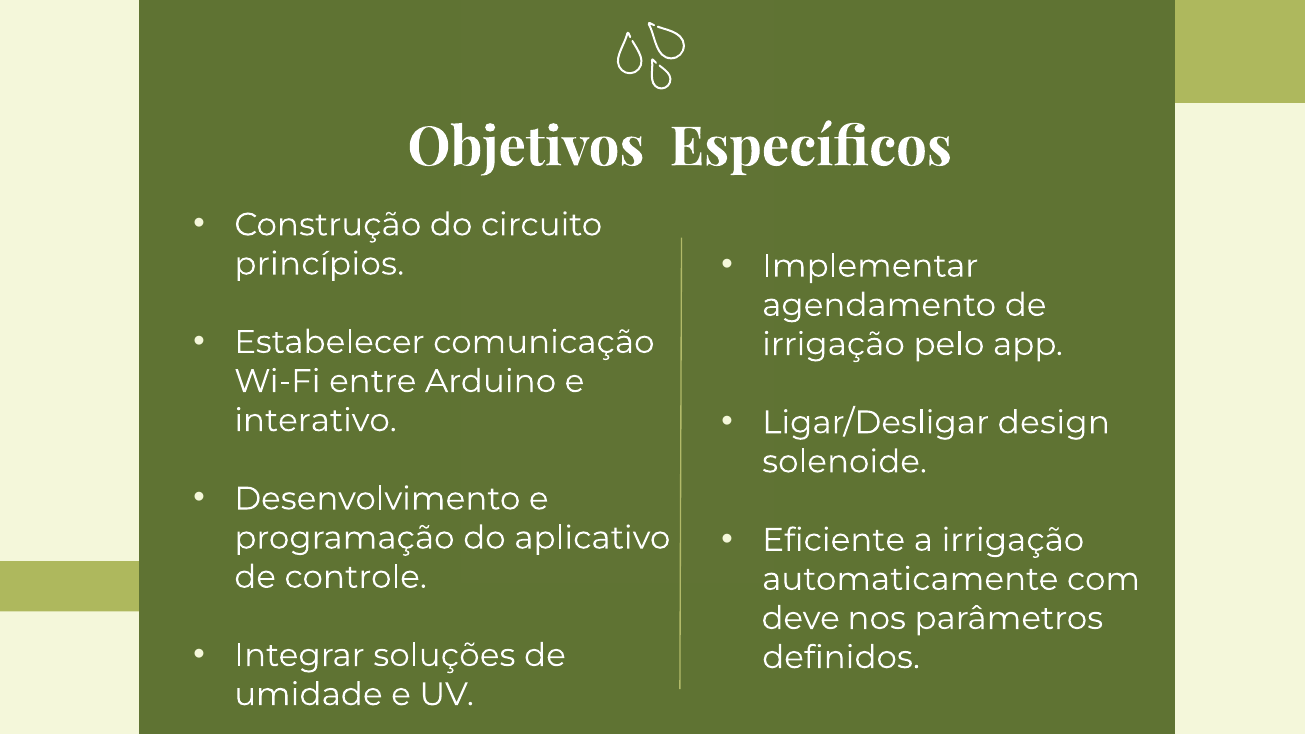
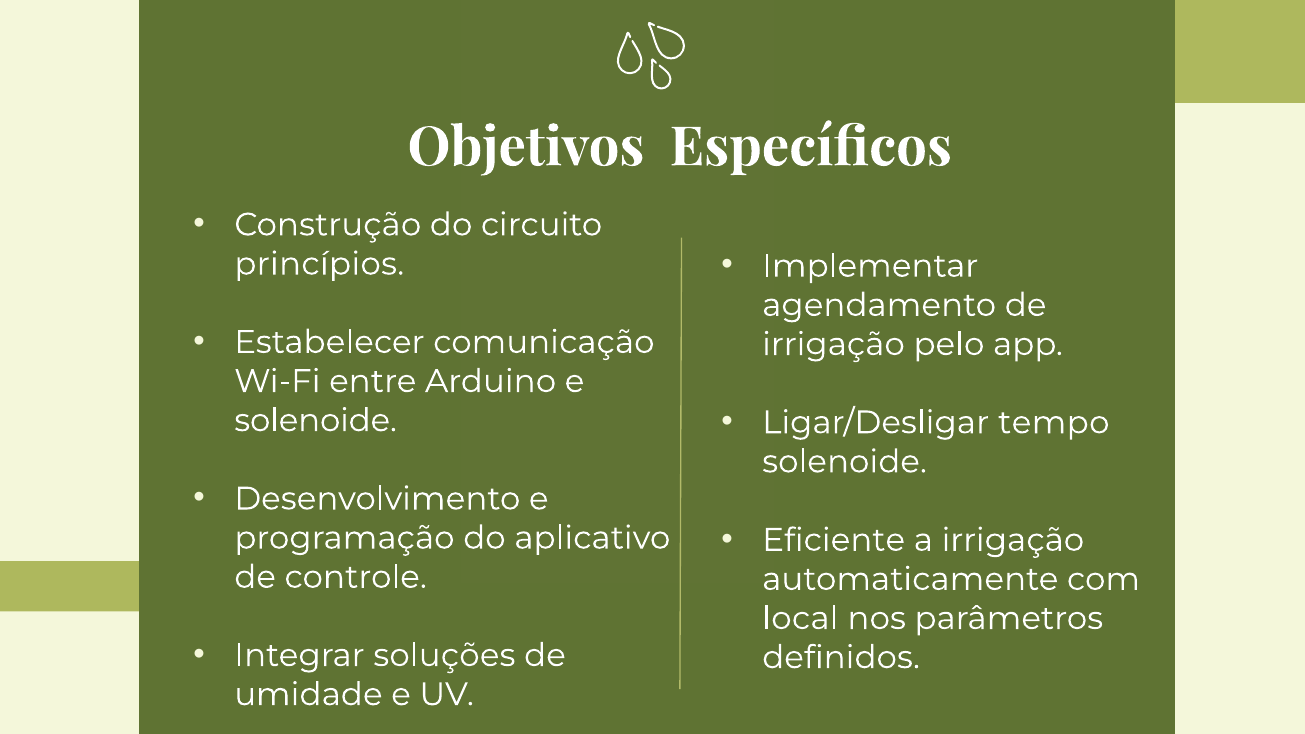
design: design -> tempo
interativo at (315, 421): interativo -> solenoide
deve: deve -> local
